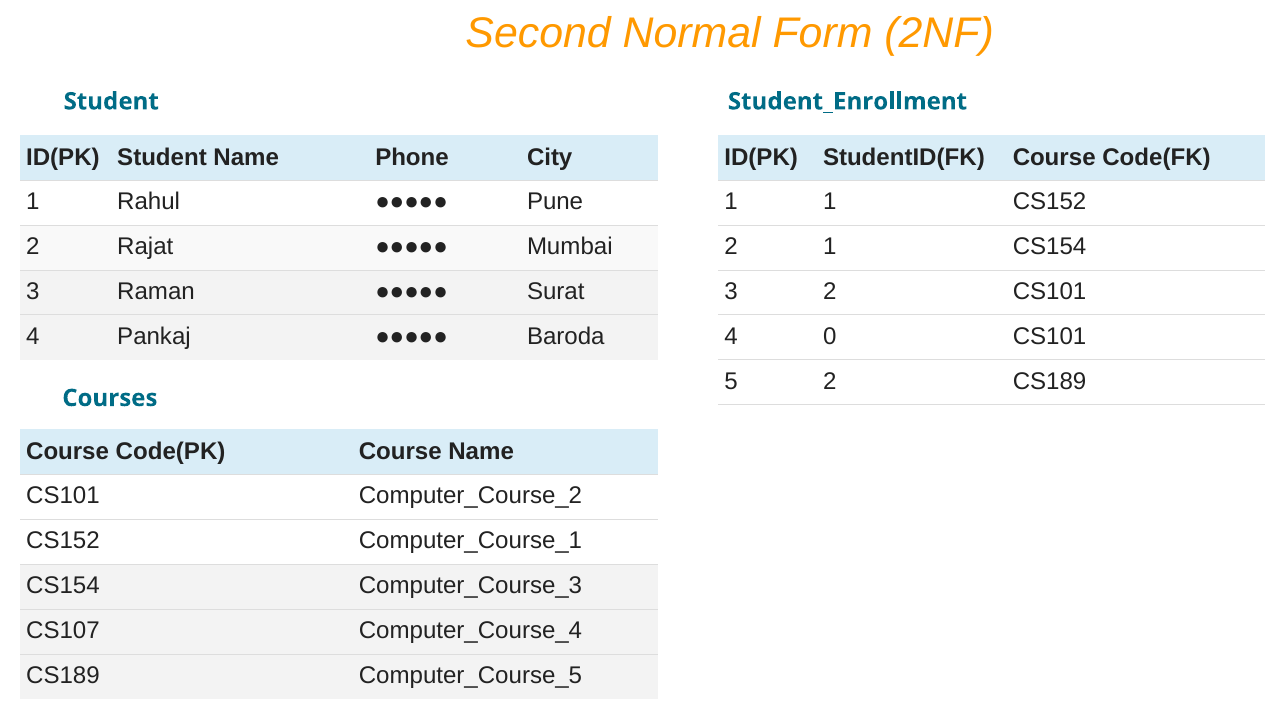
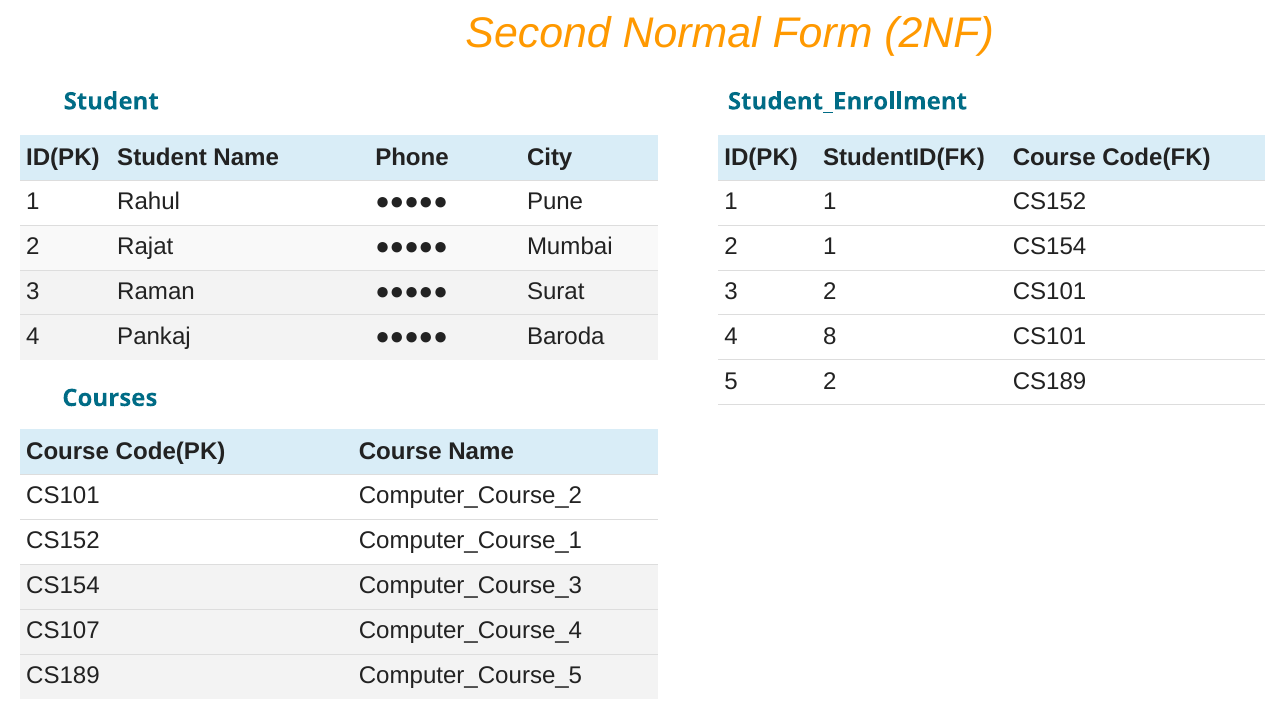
0: 0 -> 8
